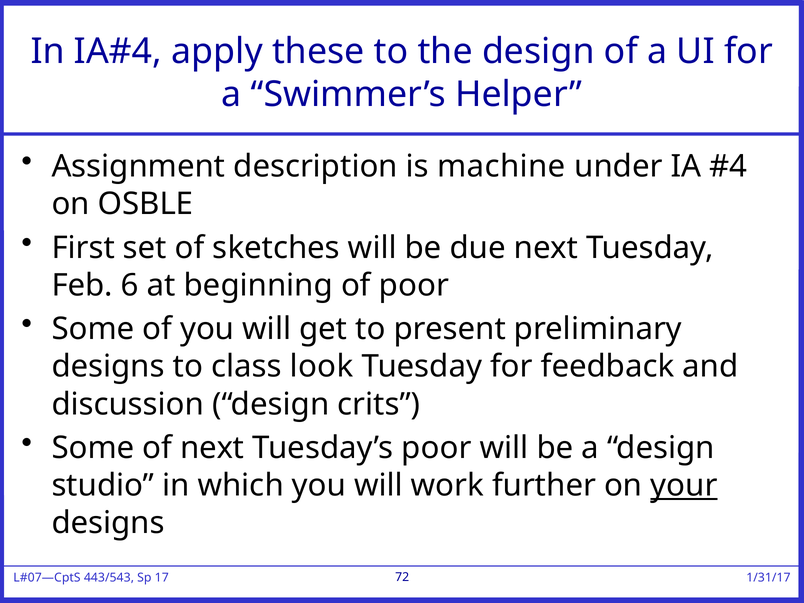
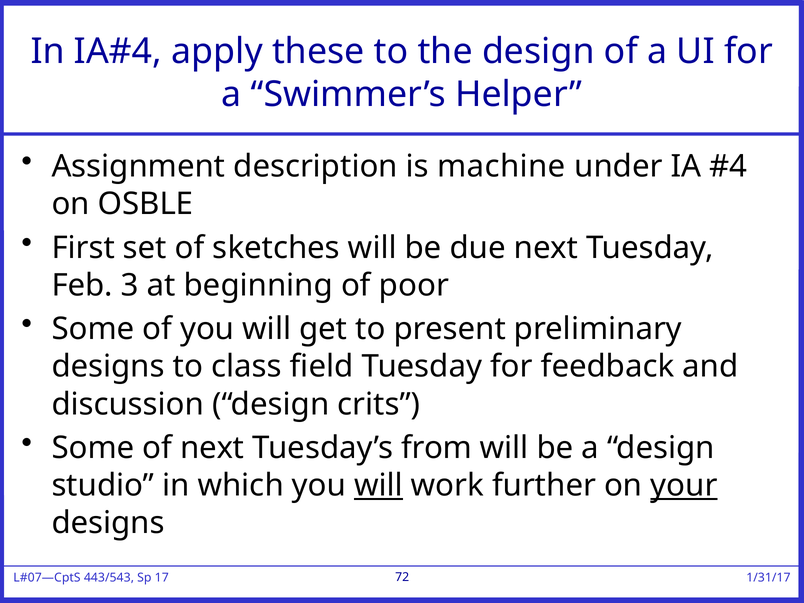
6: 6 -> 3
look: look -> field
Tuesday’s poor: poor -> from
will at (379, 486) underline: none -> present
